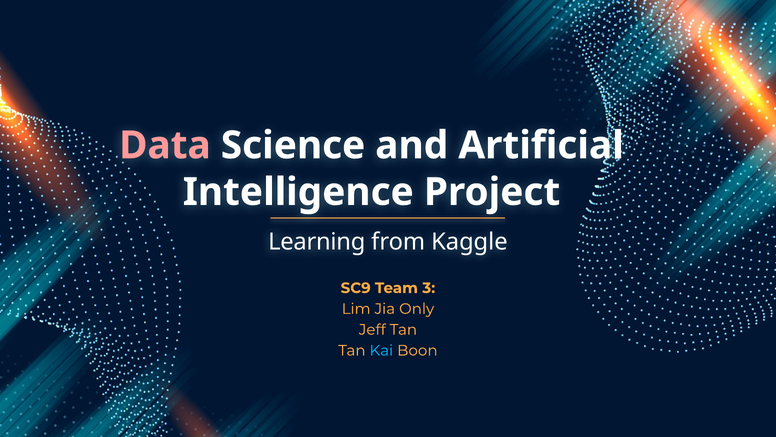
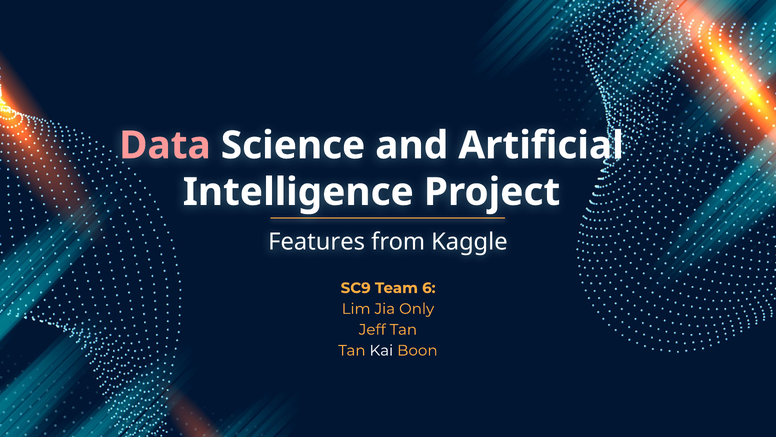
Learning: Learning -> Features
3: 3 -> 6
Kai colour: light blue -> white
